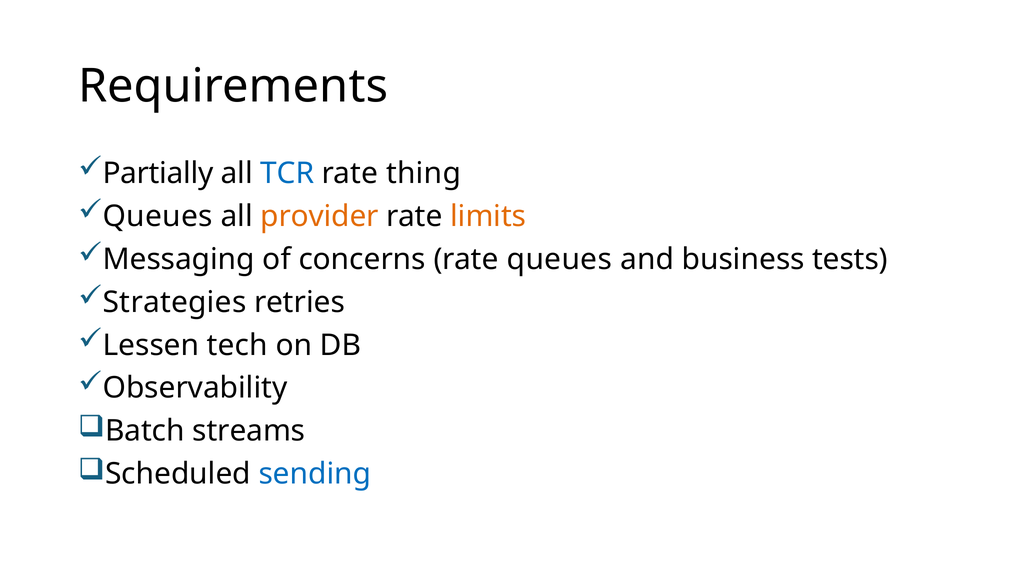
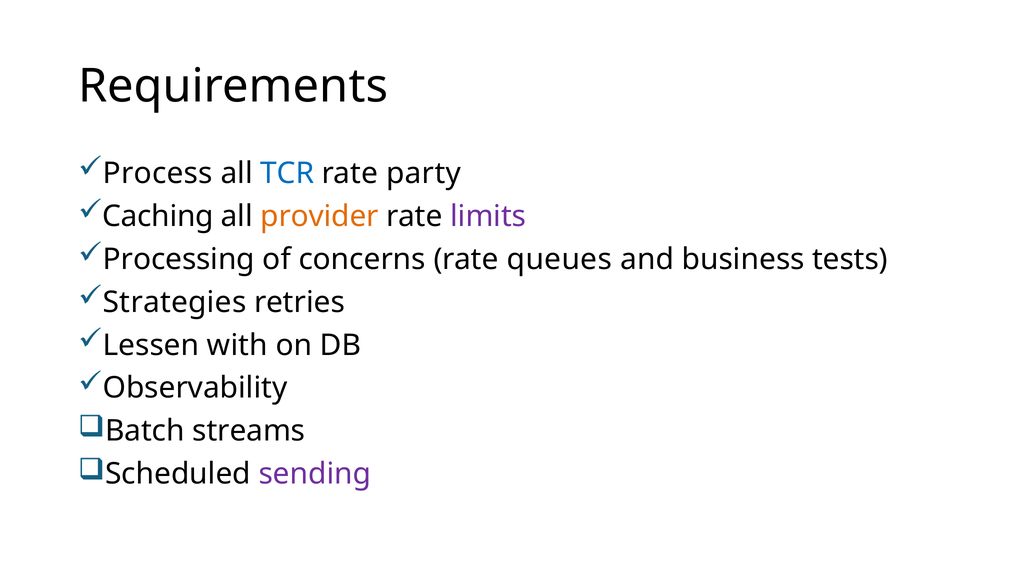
Partially: Partially -> Process
thing: thing -> party
Queues at (158, 216): Queues -> Caching
limits colour: orange -> purple
Messaging: Messaging -> Processing
tech: tech -> with
sending colour: blue -> purple
